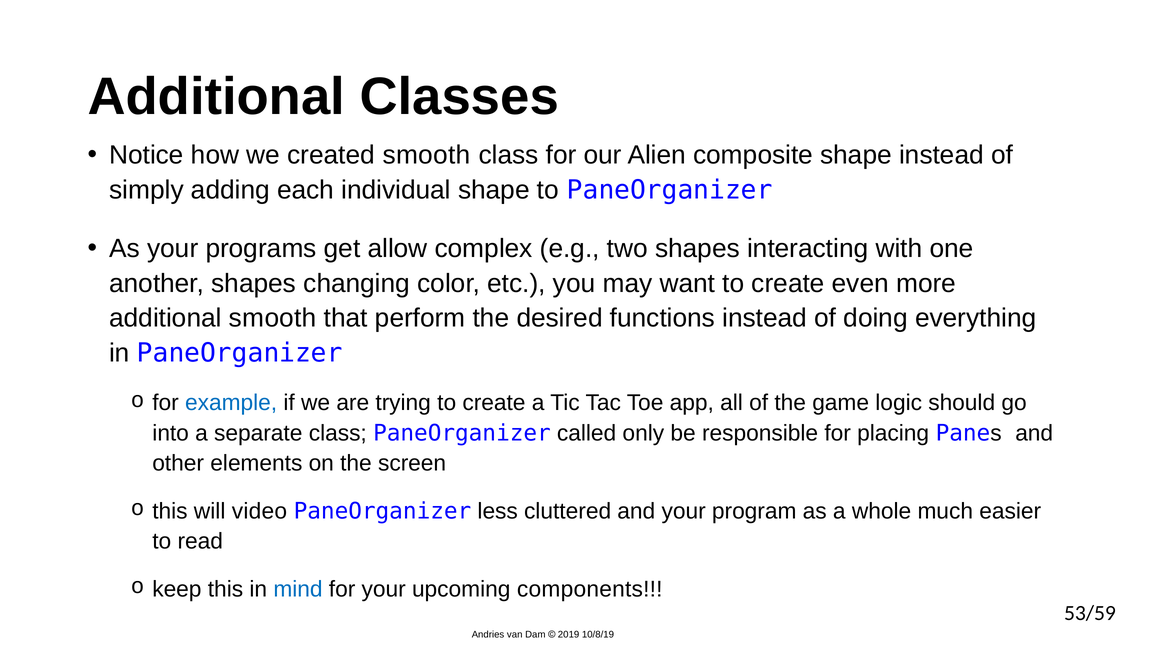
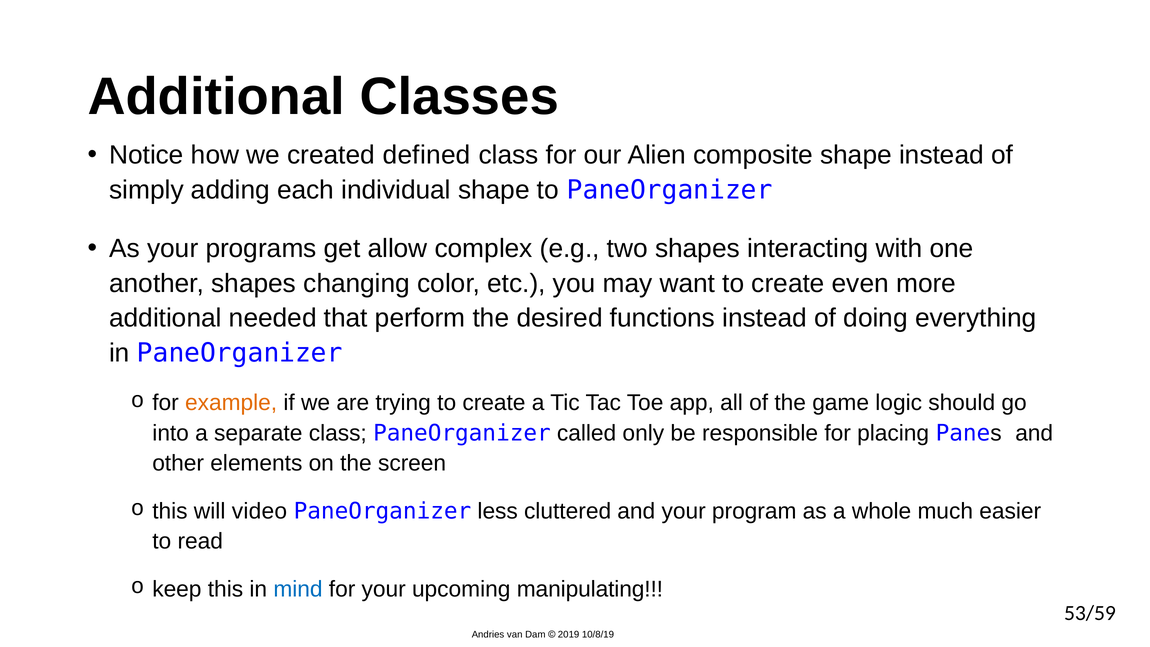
created smooth: smooth -> defined
additional smooth: smooth -> needed
example colour: blue -> orange
components: components -> manipulating
